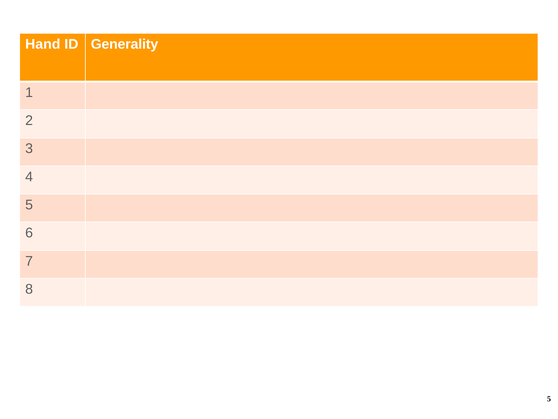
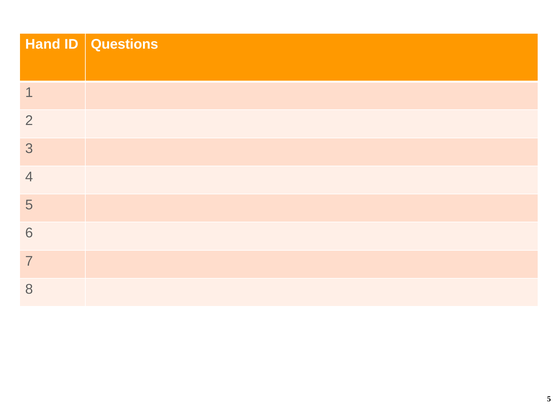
Generality: Generality -> Questions
